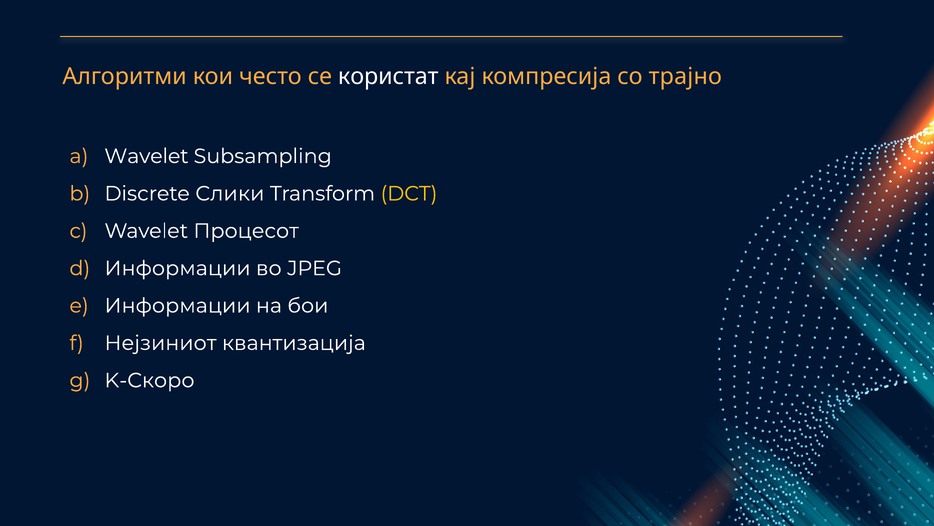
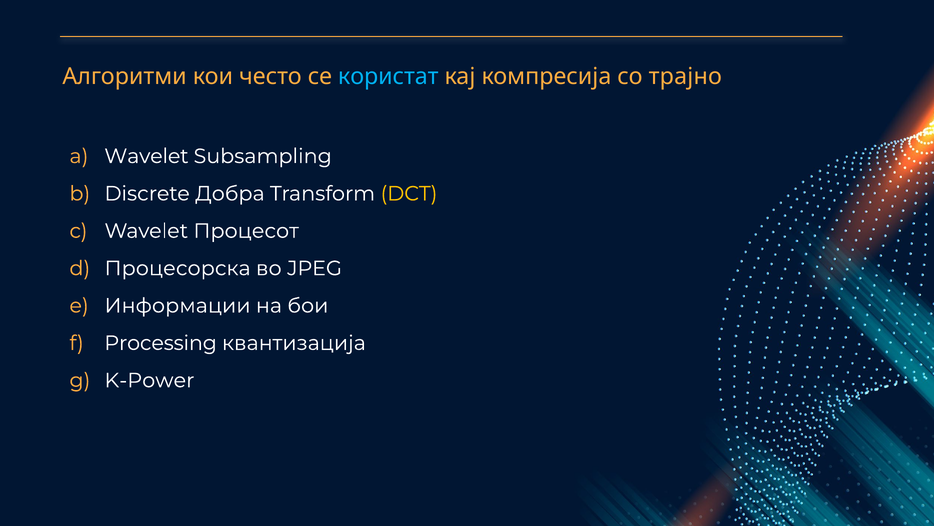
користат colour: white -> light blue
Слики: Слики -> Добра
Информации at (178, 268): Информации -> Процесорска
Нејзиниот: Нејзиниот -> Processing
K-Скоро: K-Скоро -> K-Power
